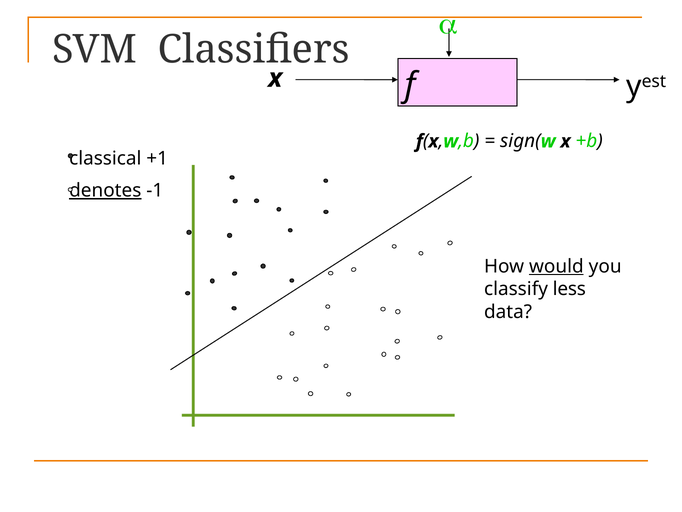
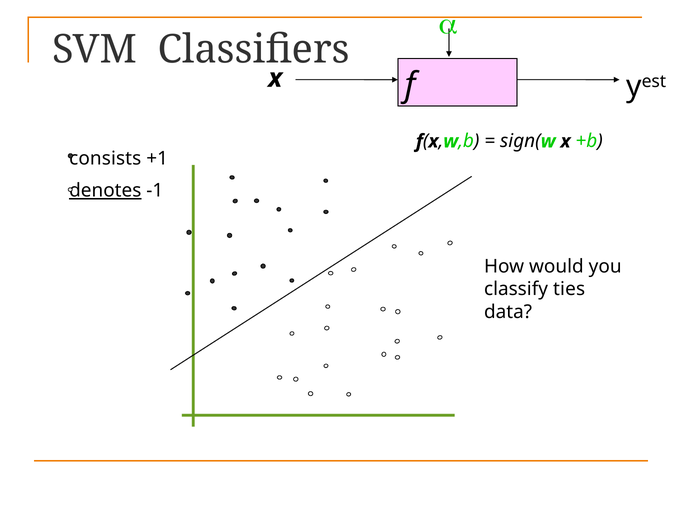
classical: classical -> consists
would underline: present -> none
less: less -> ties
